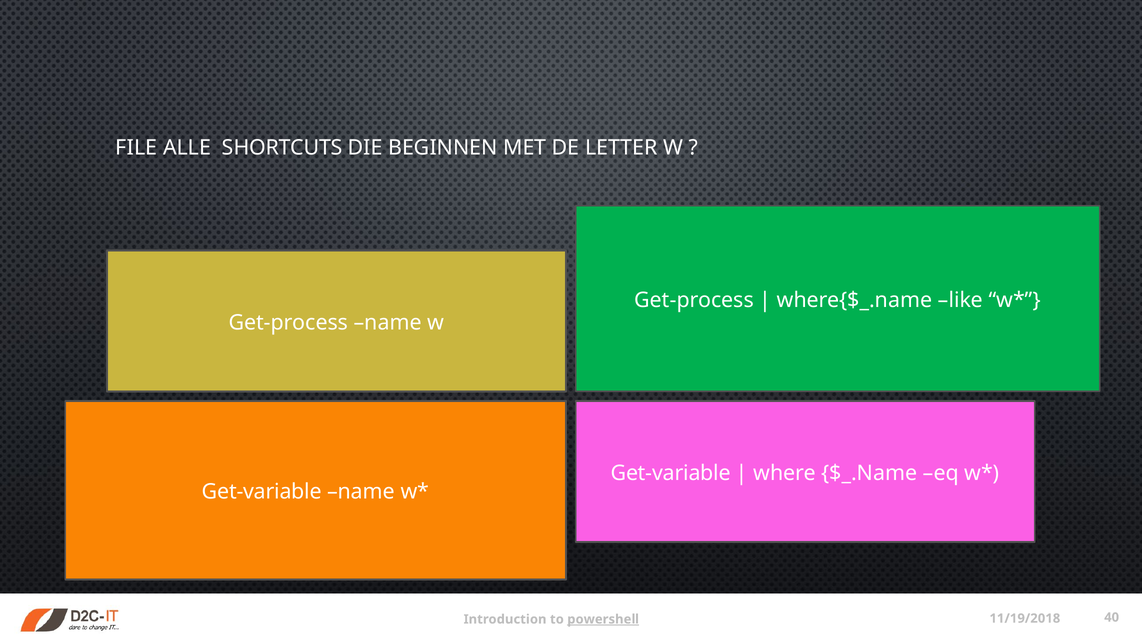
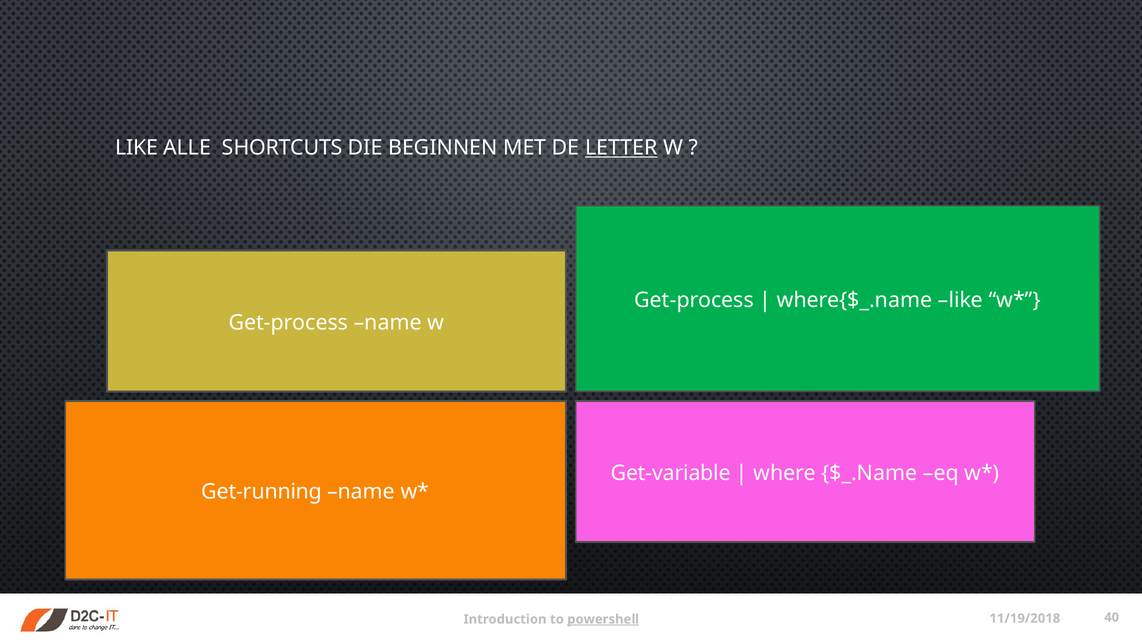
FILE at (136, 148): FILE -> LIKE
LETTER underline: none -> present
Get-variable at (262, 492): Get-variable -> Get-running
